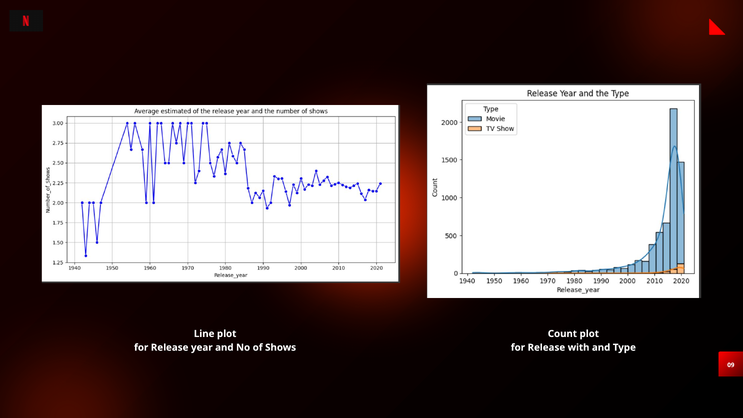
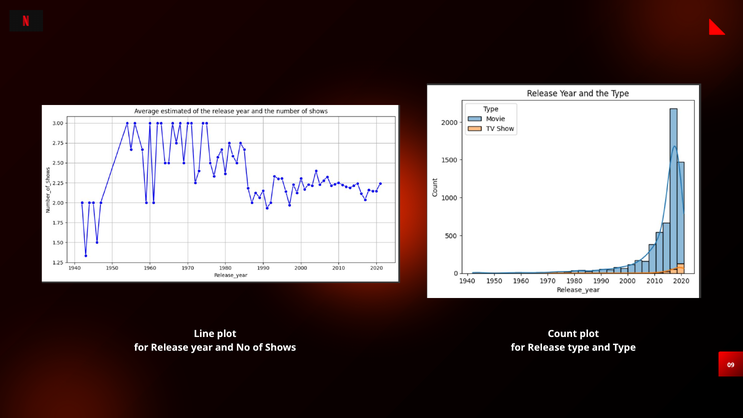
Release with: with -> type
